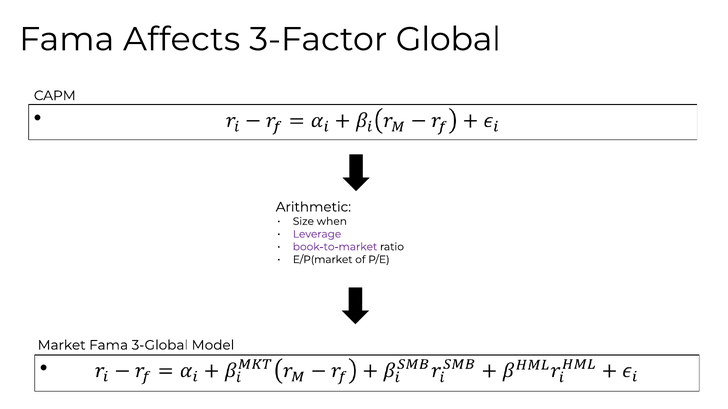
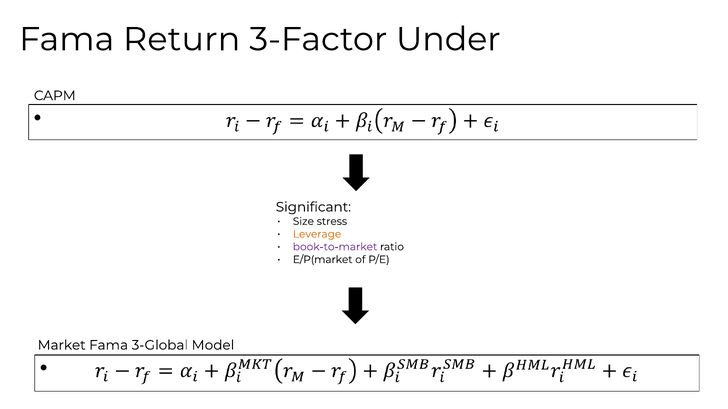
Affects: Affects -> Return
Global: Global -> Under
Arithmetic: Arithmetic -> Significant
when: when -> stress
Leverage colour: purple -> orange
